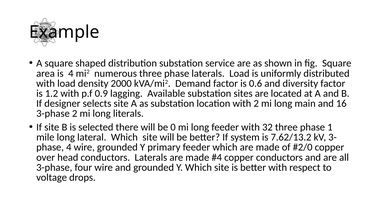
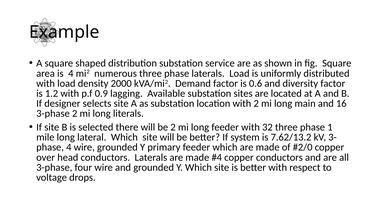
be 0: 0 -> 2
